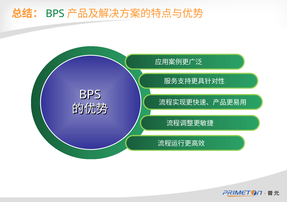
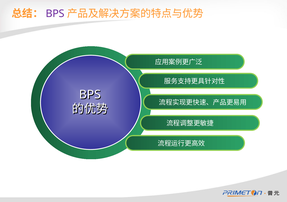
BPS at (55, 14) colour: green -> purple
